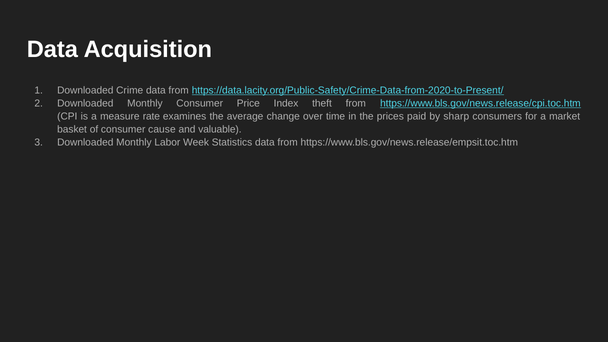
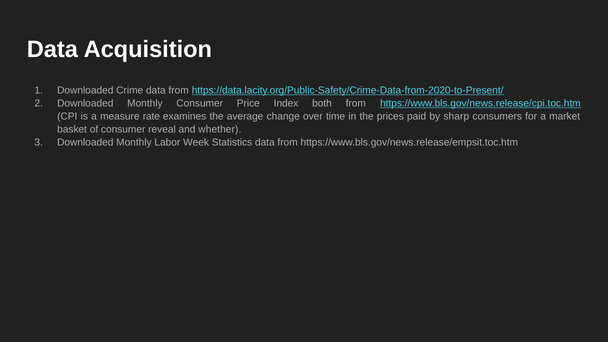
theft: theft -> both
cause: cause -> reveal
valuable: valuable -> whether
